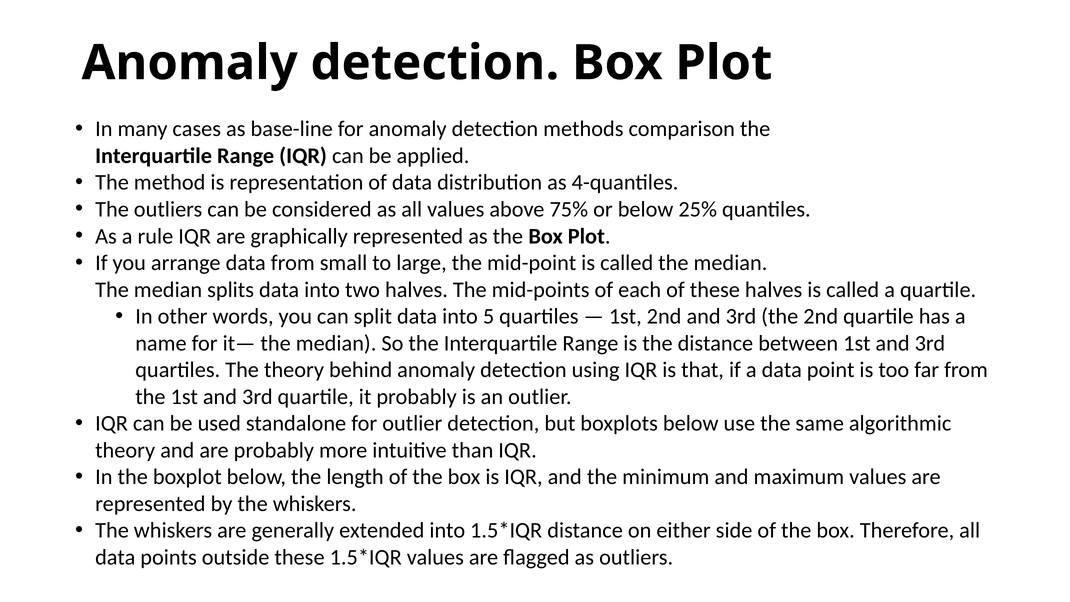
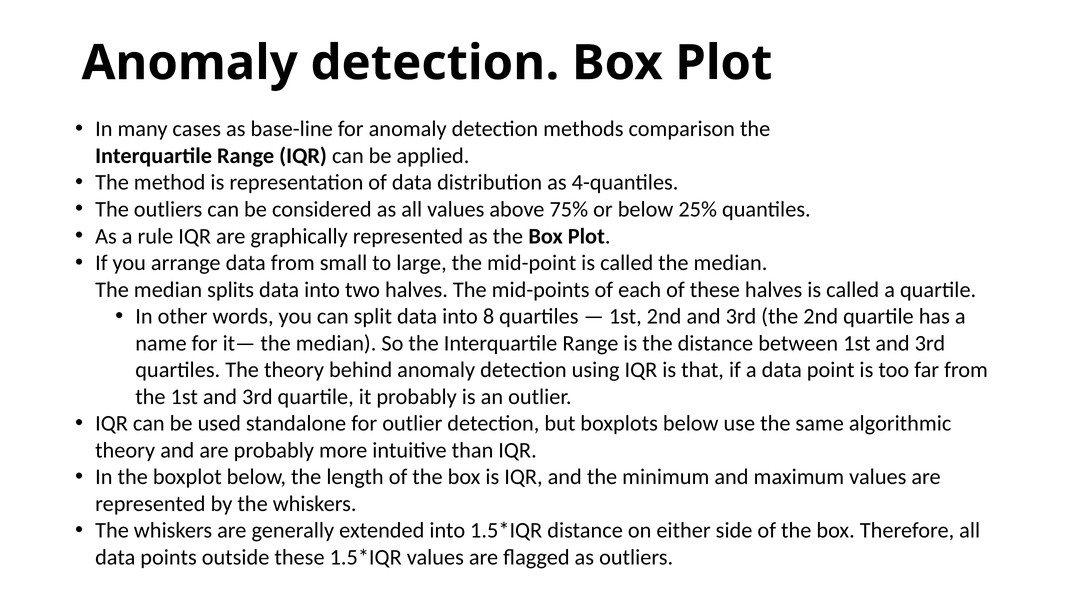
5: 5 -> 8
